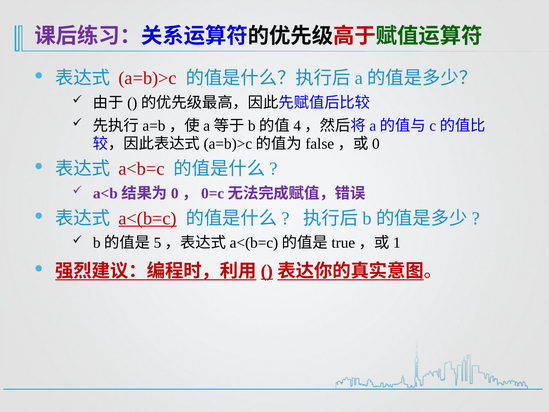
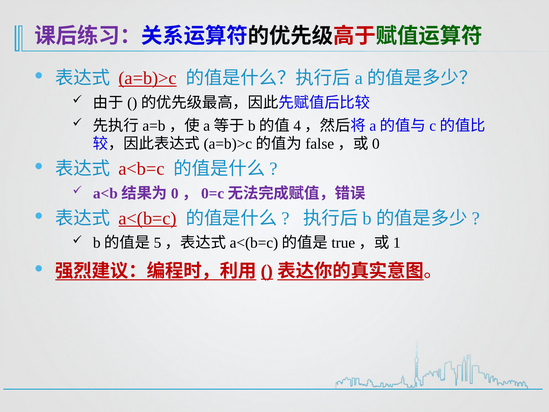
a=b)>c underline: none -> present
